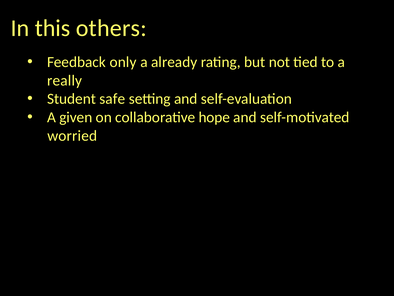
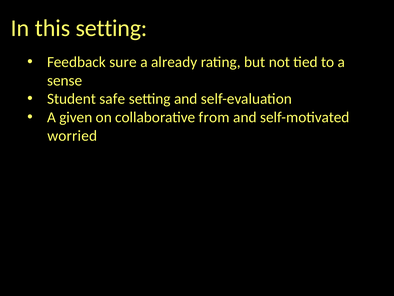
this others: others -> setting
only: only -> sure
really: really -> sense
hope: hope -> from
